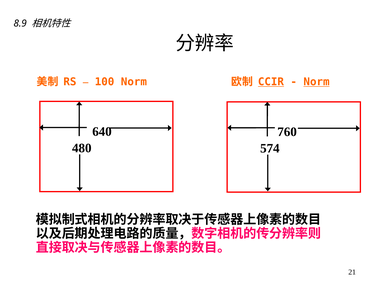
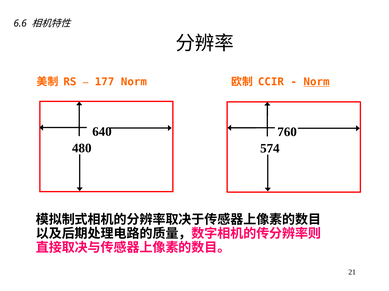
8.9: 8.9 -> 6.6
100: 100 -> 177
CCIR underline: present -> none
